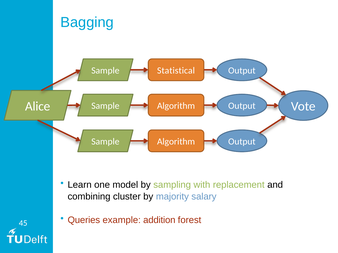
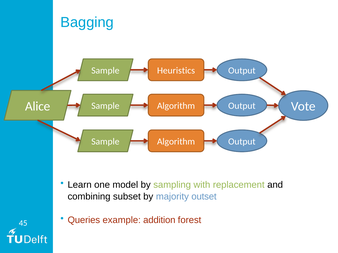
Statistical: Statistical -> Heuristics
cluster: cluster -> subset
salary: salary -> outset
